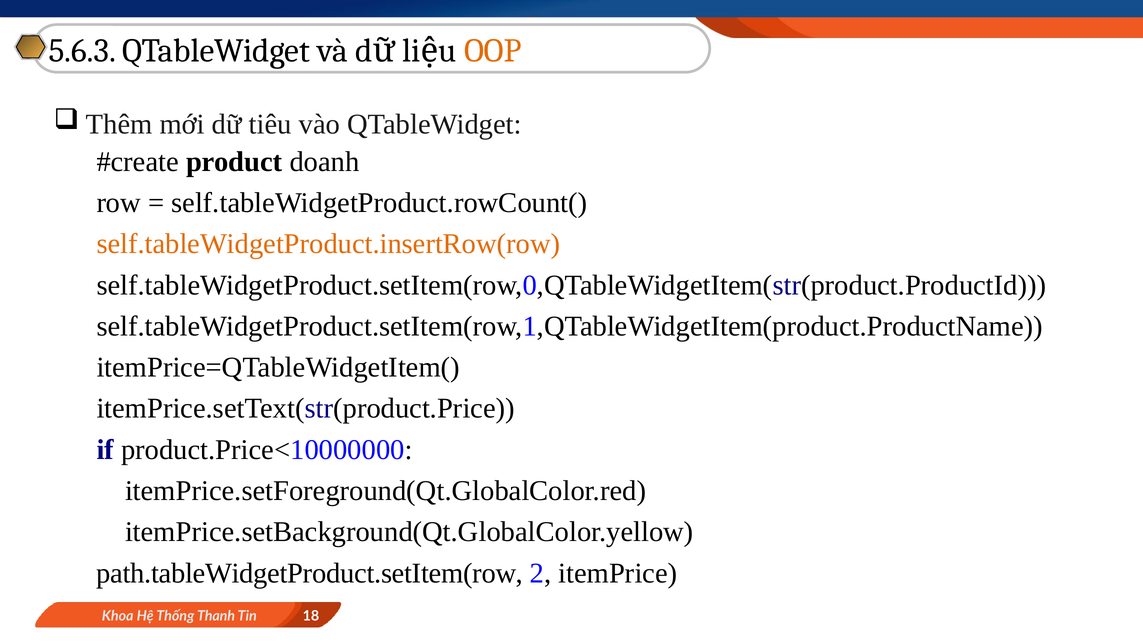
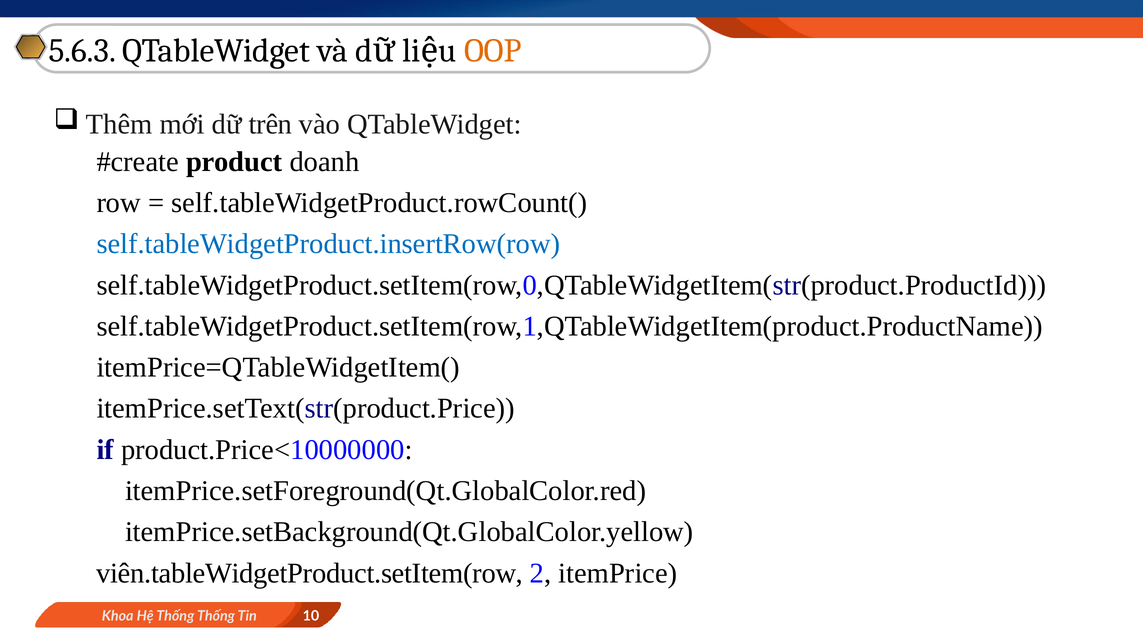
tiêu: tiêu -> trên
self.tableWidgetProduct.insertRow(row colour: orange -> blue
path.tableWidgetProduct.setItem(row: path.tableWidgetProduct.setItem(row -> viên.tableWidgetProduct.setItem(row
Thống Thanh: Thanh -> Thống
18: 18 -> 10
